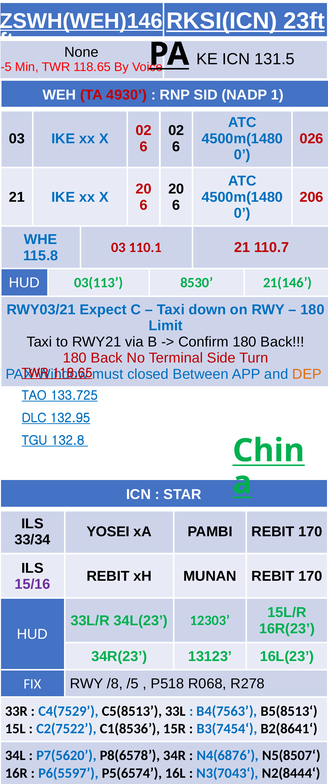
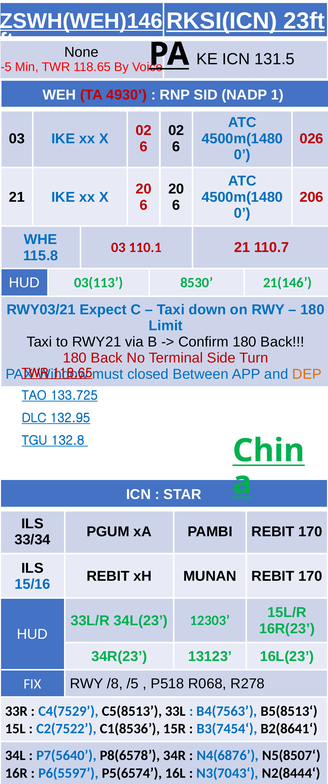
YOSEI: YOSEI -> PGUM
15/16 colour: purple -> blue
P7(5620: P7(5620 -> P7(5640
